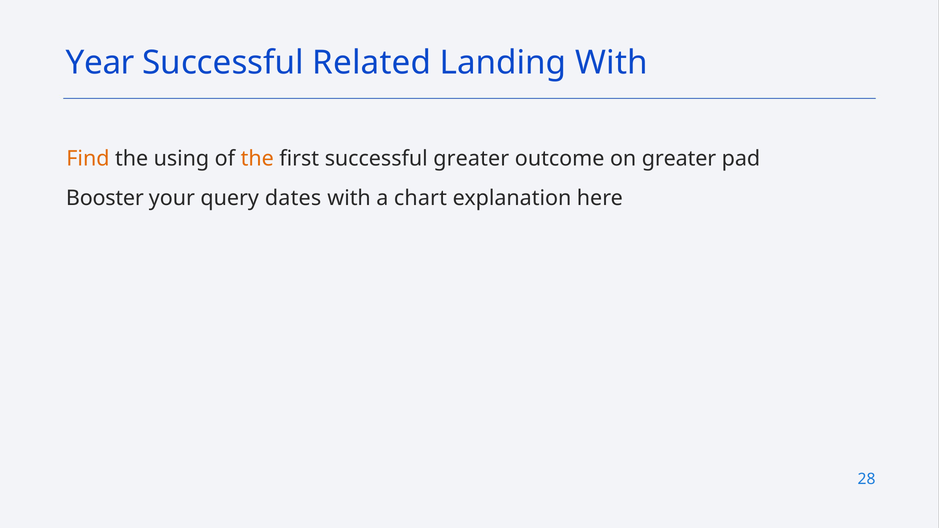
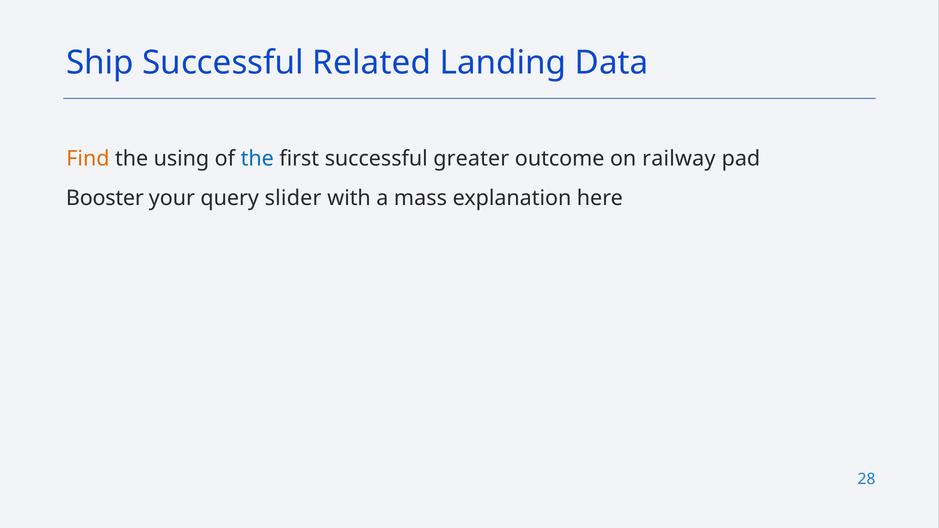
Year: Year -> Ship
Landing With: With -> Data
the at (257, 159) colour: orange -> blue
on greater: greater -> railway
dates: dates -> slider
chart: chart -> mass
